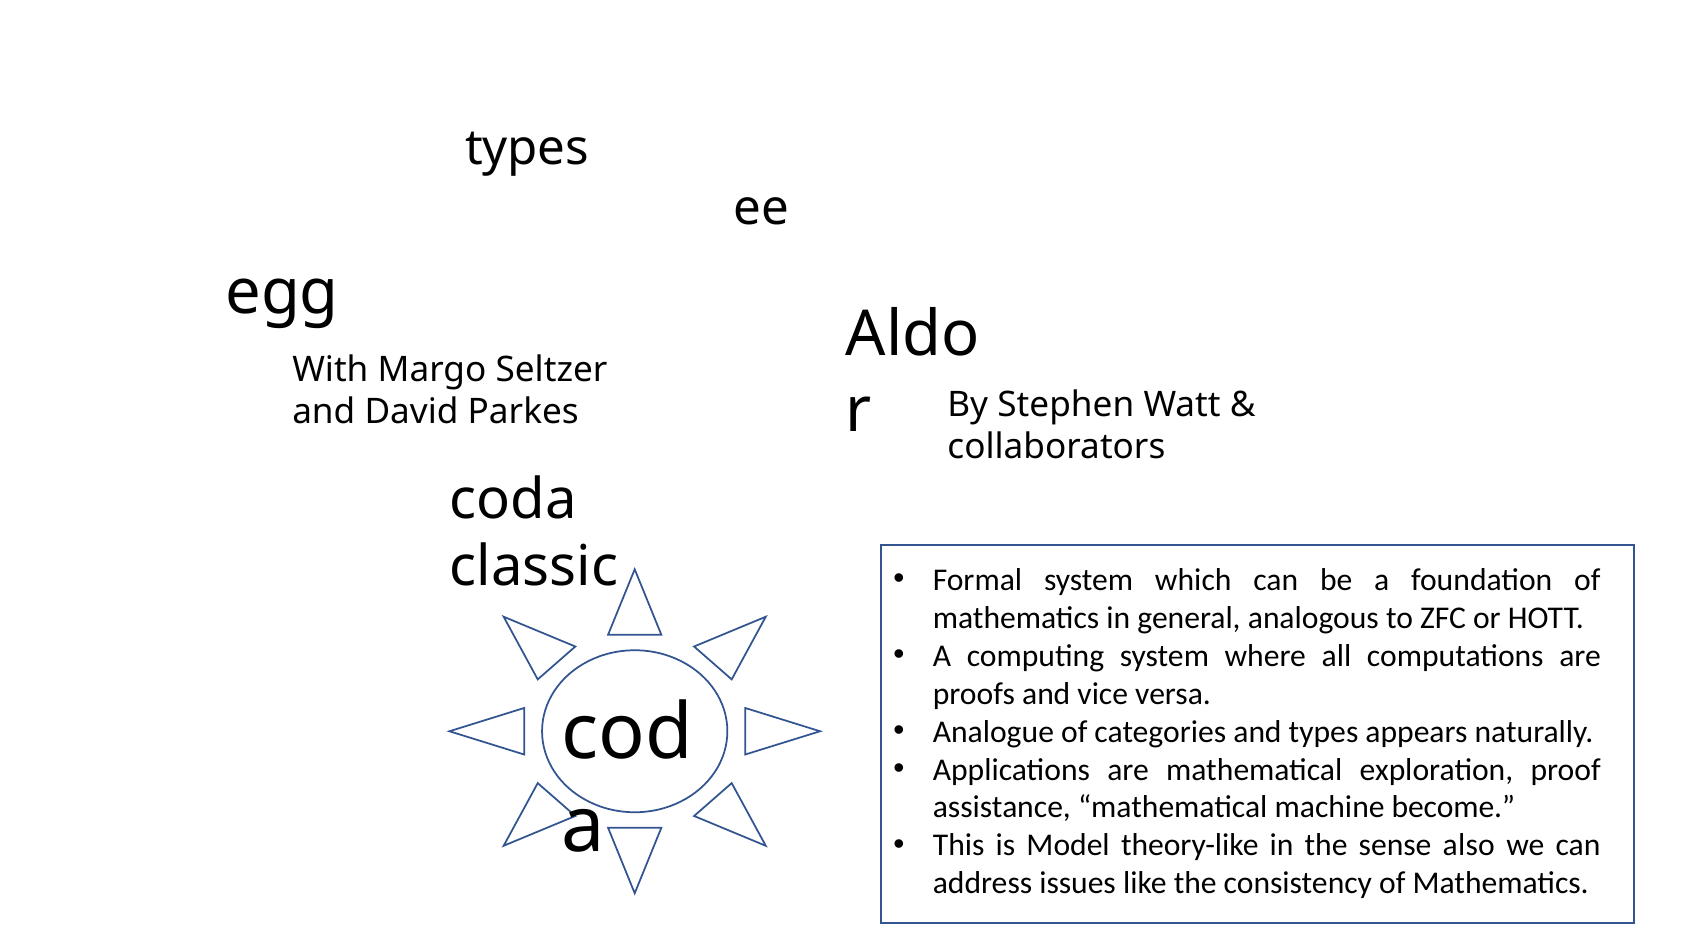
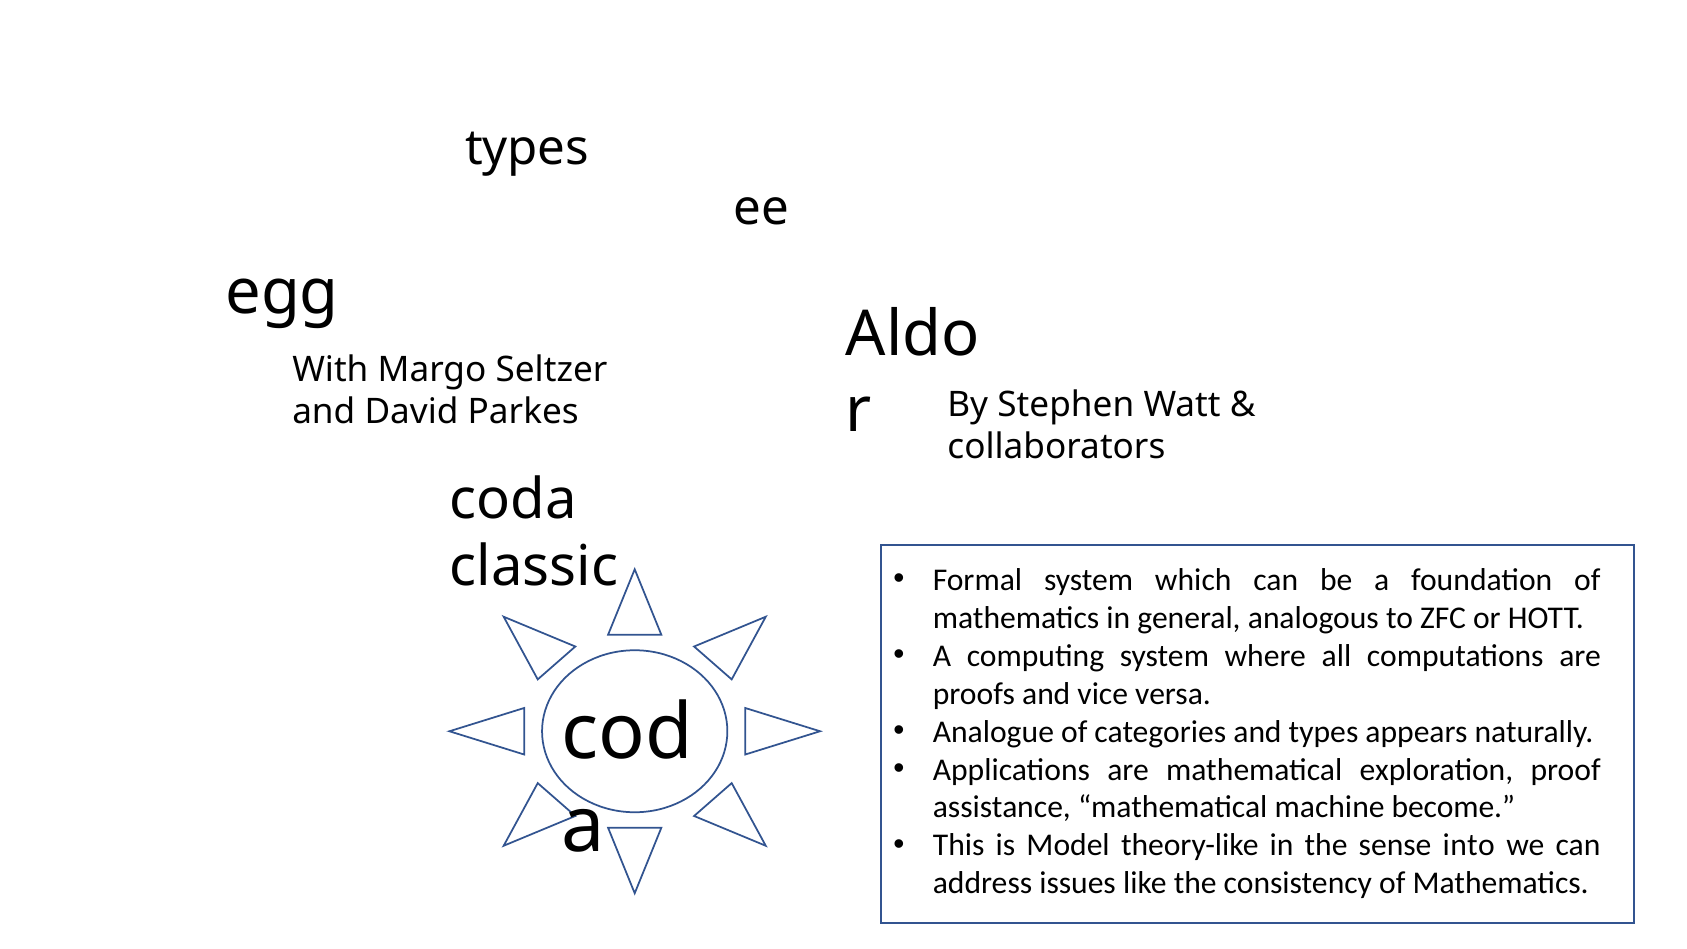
also: also -> into
